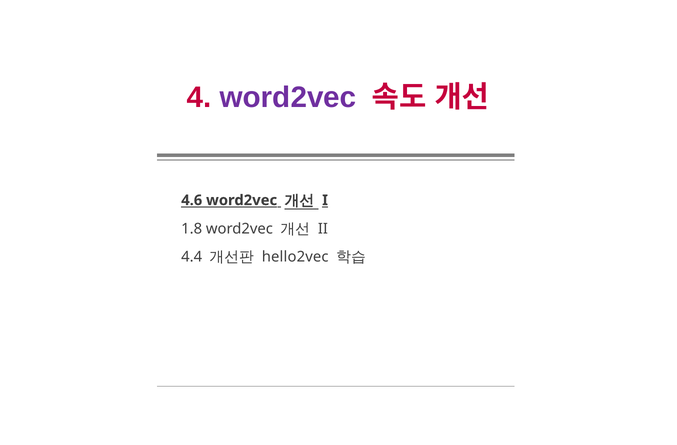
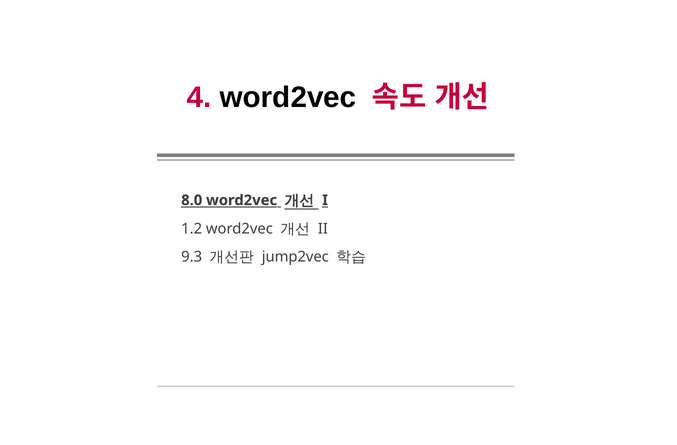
word2vec at (288, 97) colour: purple -> black
4.6: 4.6 -> 8.0
1.8: 1.8 -> 1.2
4.4: 4.4 -> 9.3
hello2vec: hello2vec -> jump2vec
